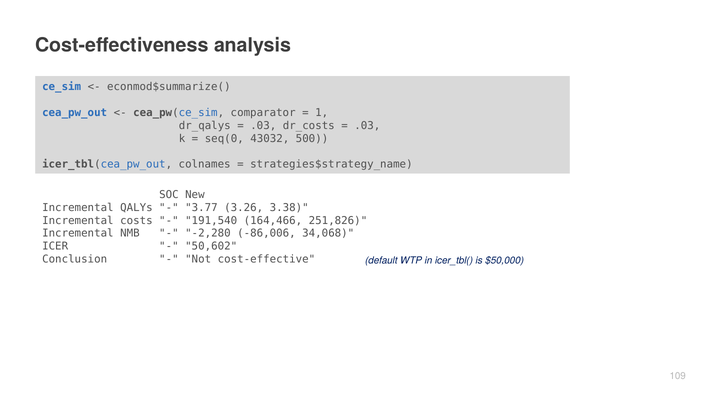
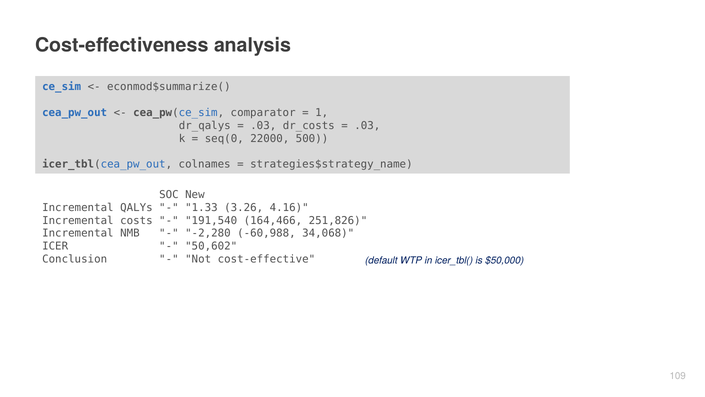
43032: 43032 -> 22000
3.77: 3.77 -> 1.33
3.38: 3.38 -> 4.16
-86,006: -86,006 -> -60,988
